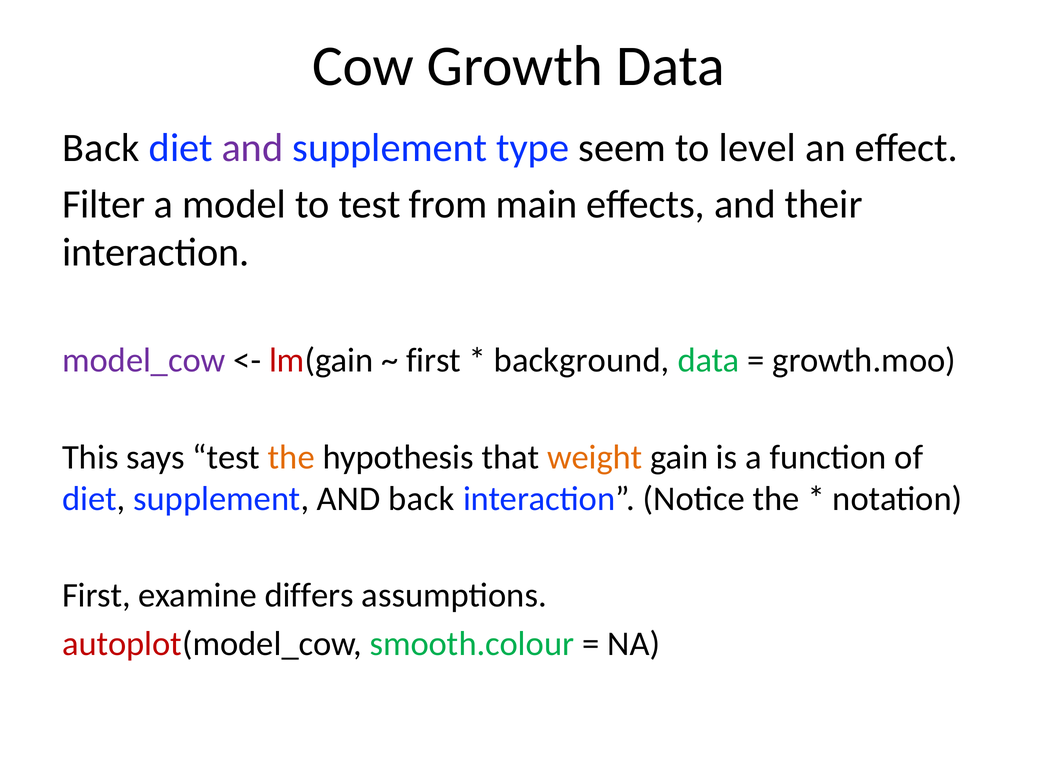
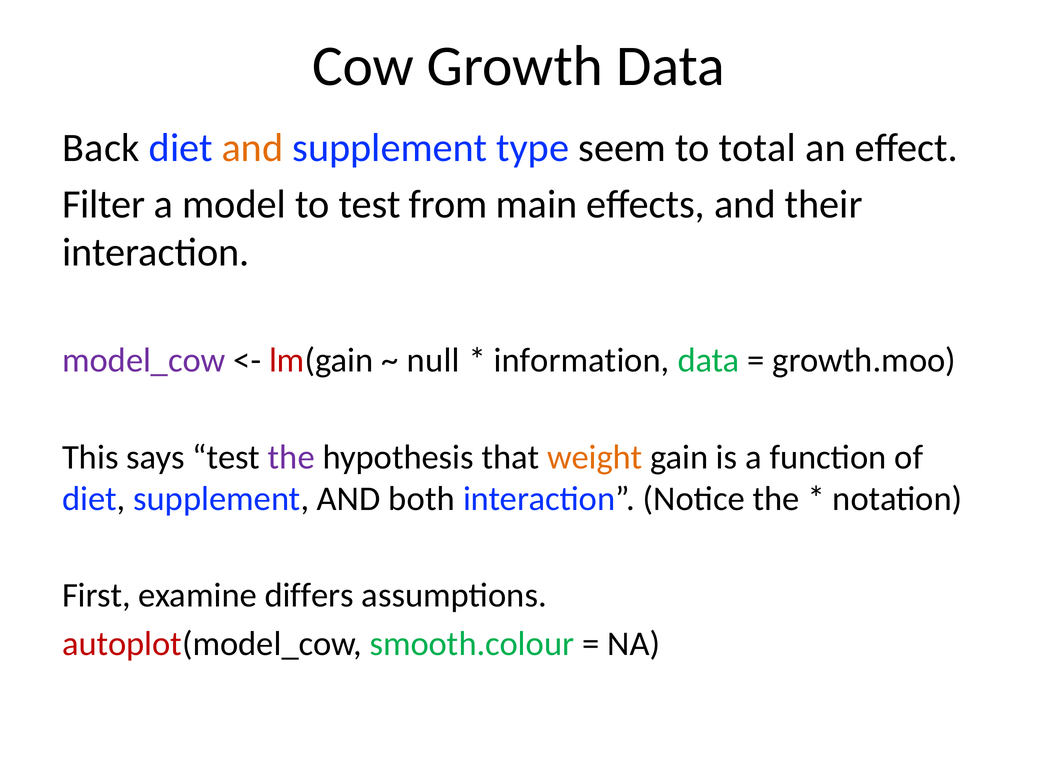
and at (252, 148) colour: purple -> orange
level: level -> total
first at (434, 360): first -> null
background: background -> information
the at (291, 457) colour: orange -> purple
AND back: back -> both
